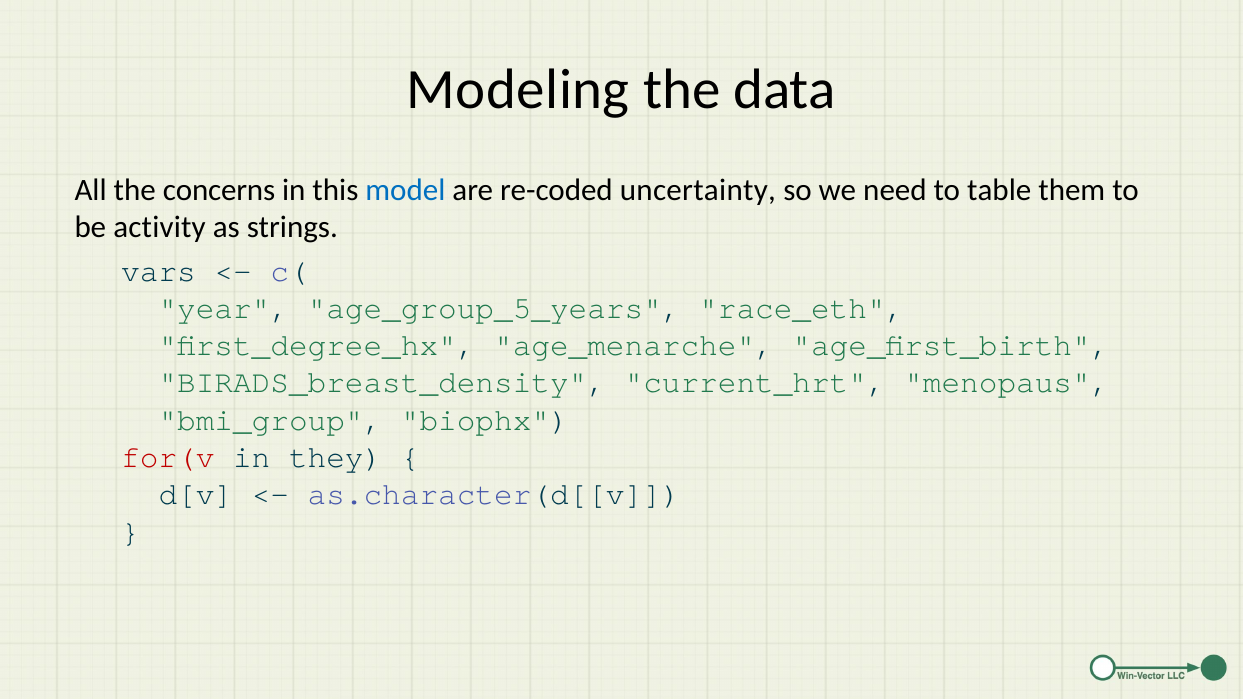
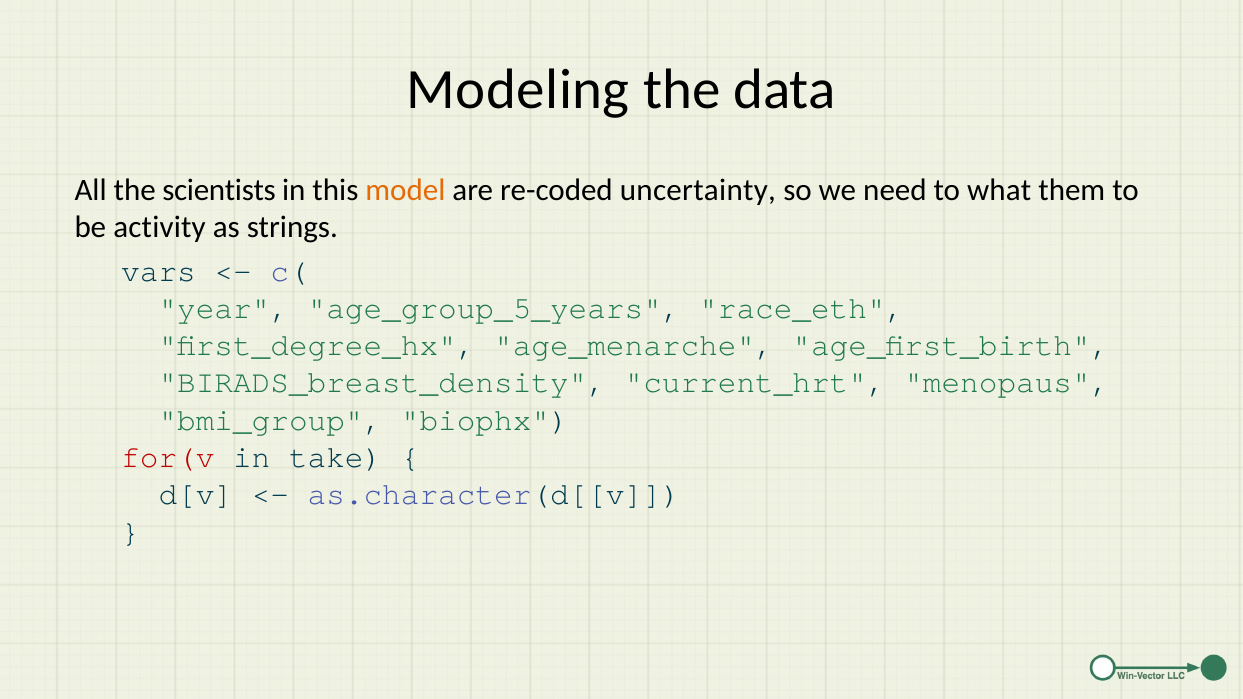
concerns: concerns -> scientists
model colour: blue -> orange
table: table -> what
they: they -> take
